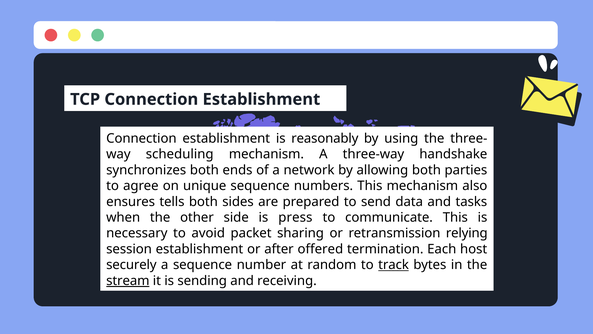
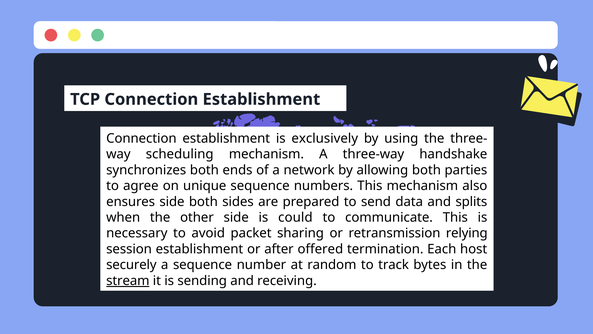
reasonably: reasonably -> exclusively
ensures tells: tells -> side
tasks: tasks -> splits
press: press -> could
track underline: present -> none
